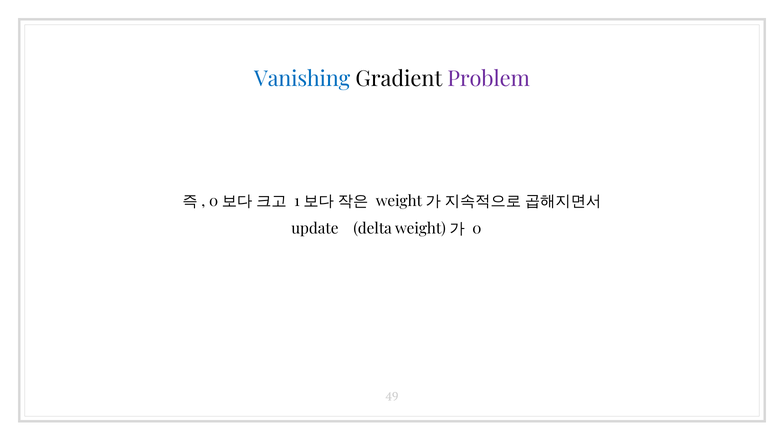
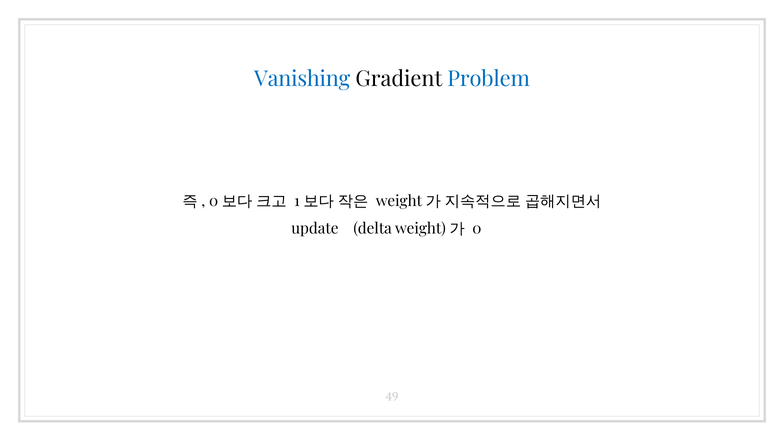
Problem colour: purple -> blue
